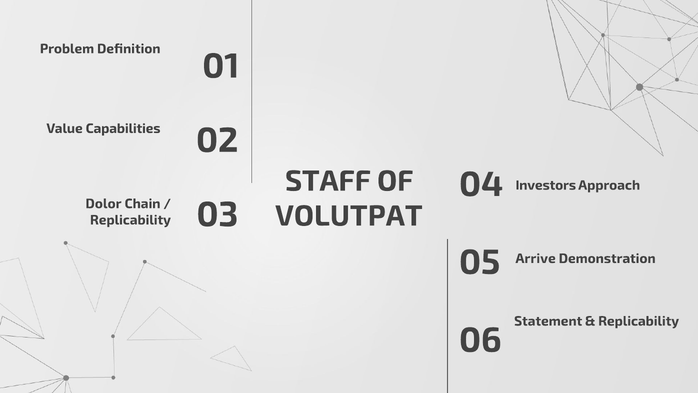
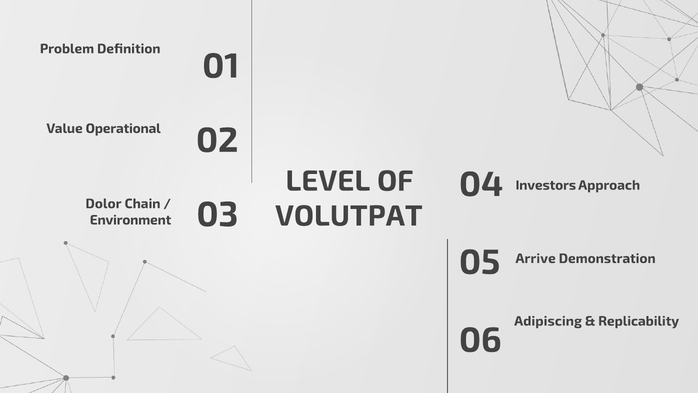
Capabilities: Capabilities -> Operational
STAFF: STAFF -> LEVEL
Replicability at (130, 220): Replicability -> Environment
Statement: Statement -> Adipiscing
